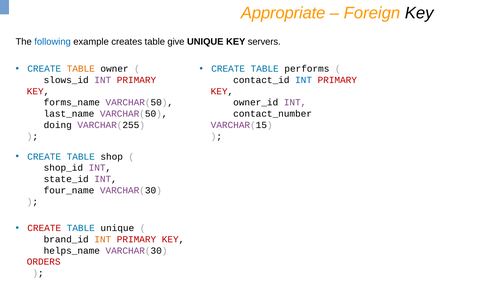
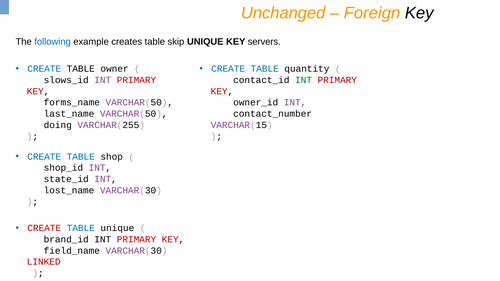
Appropriate: Appropriate -> Unchanged
give: give -> skip
TABLE at (81, 69) colour: orange -> black
performs: performs -> quantity
INT at (304, 80) colour: blue -> green
four_name: four_name -> lost_name
INT at (103, 240) colour: orange -> black
helps_name: helps_name -> field_name
ORDERS: ORDERS -> LINKED
